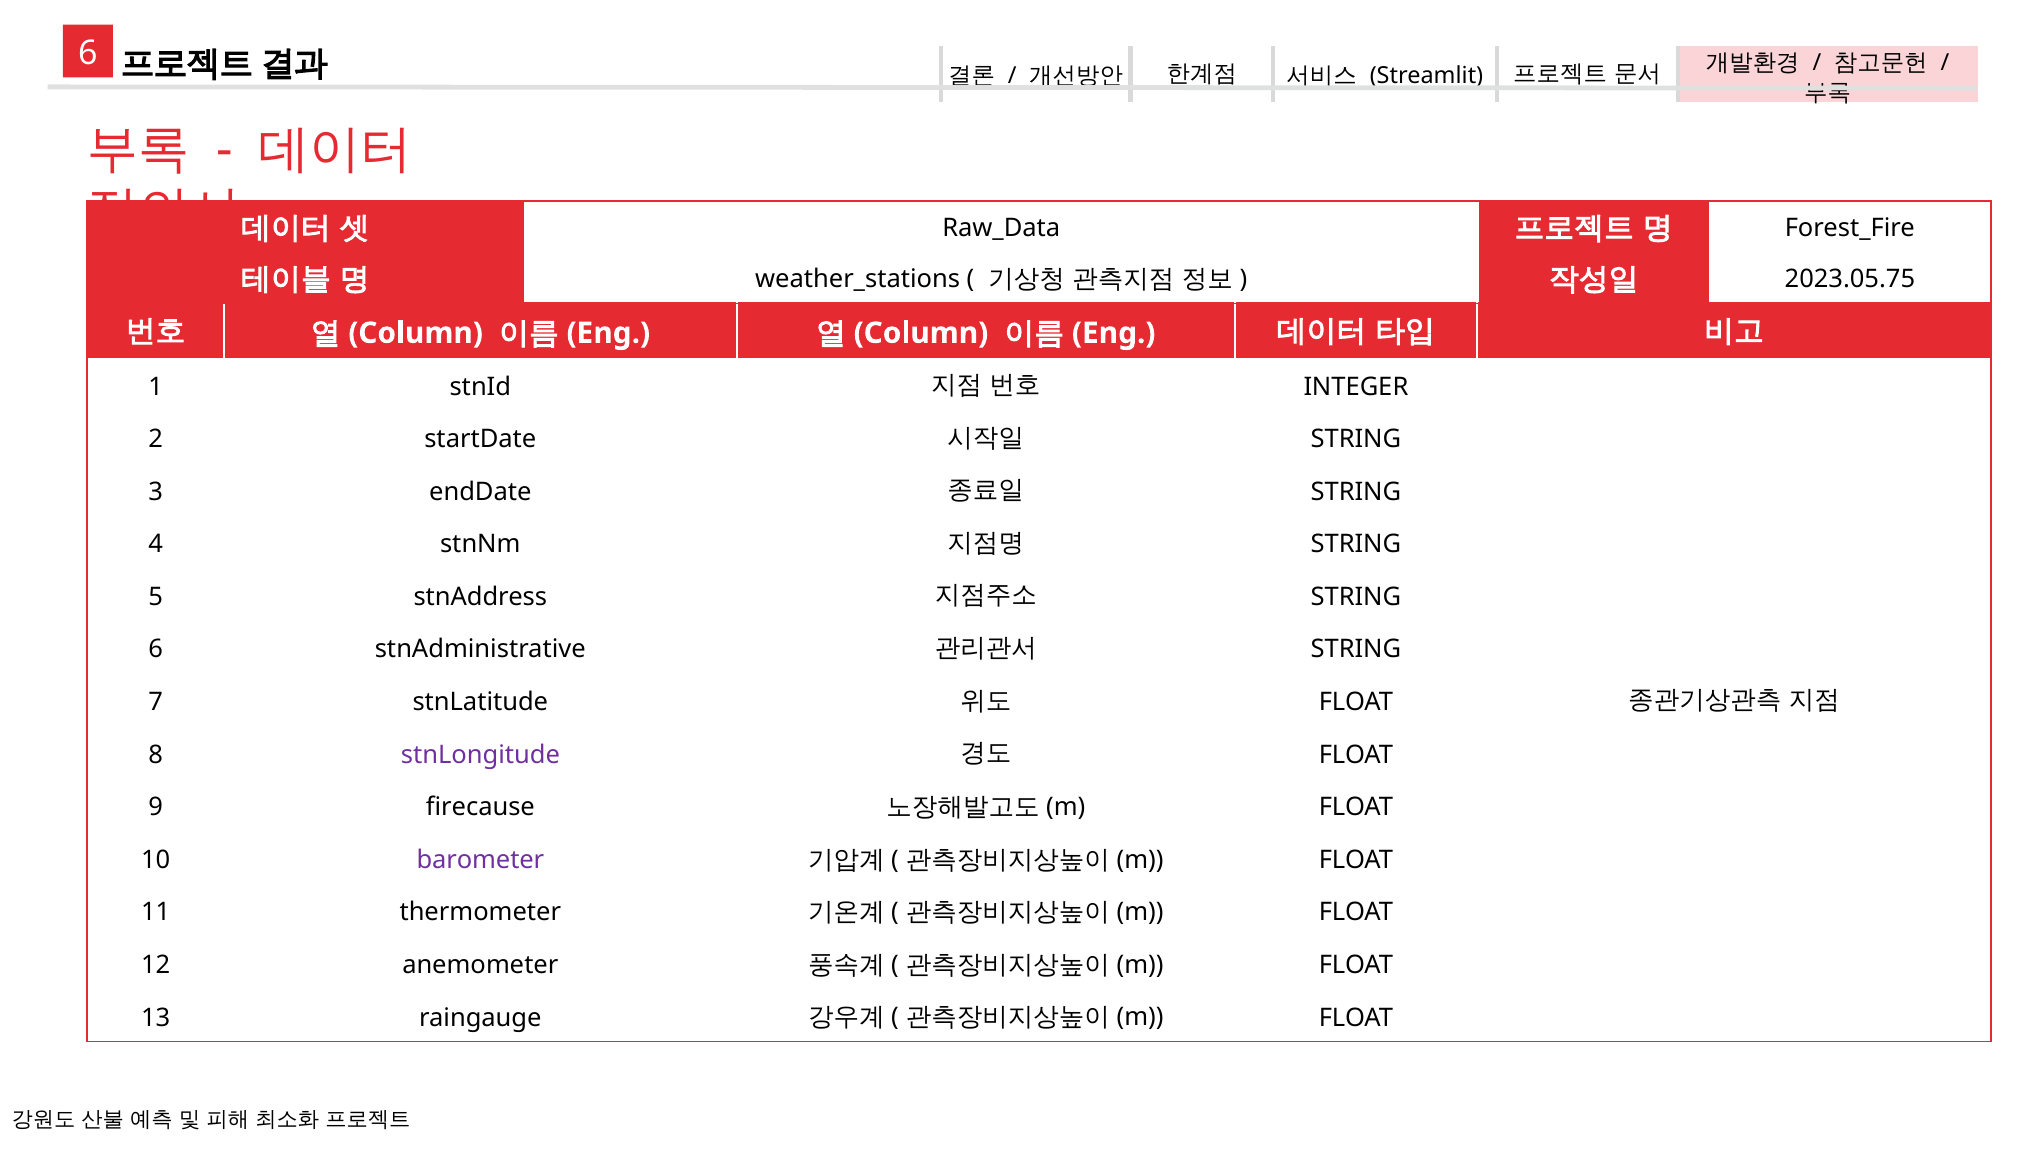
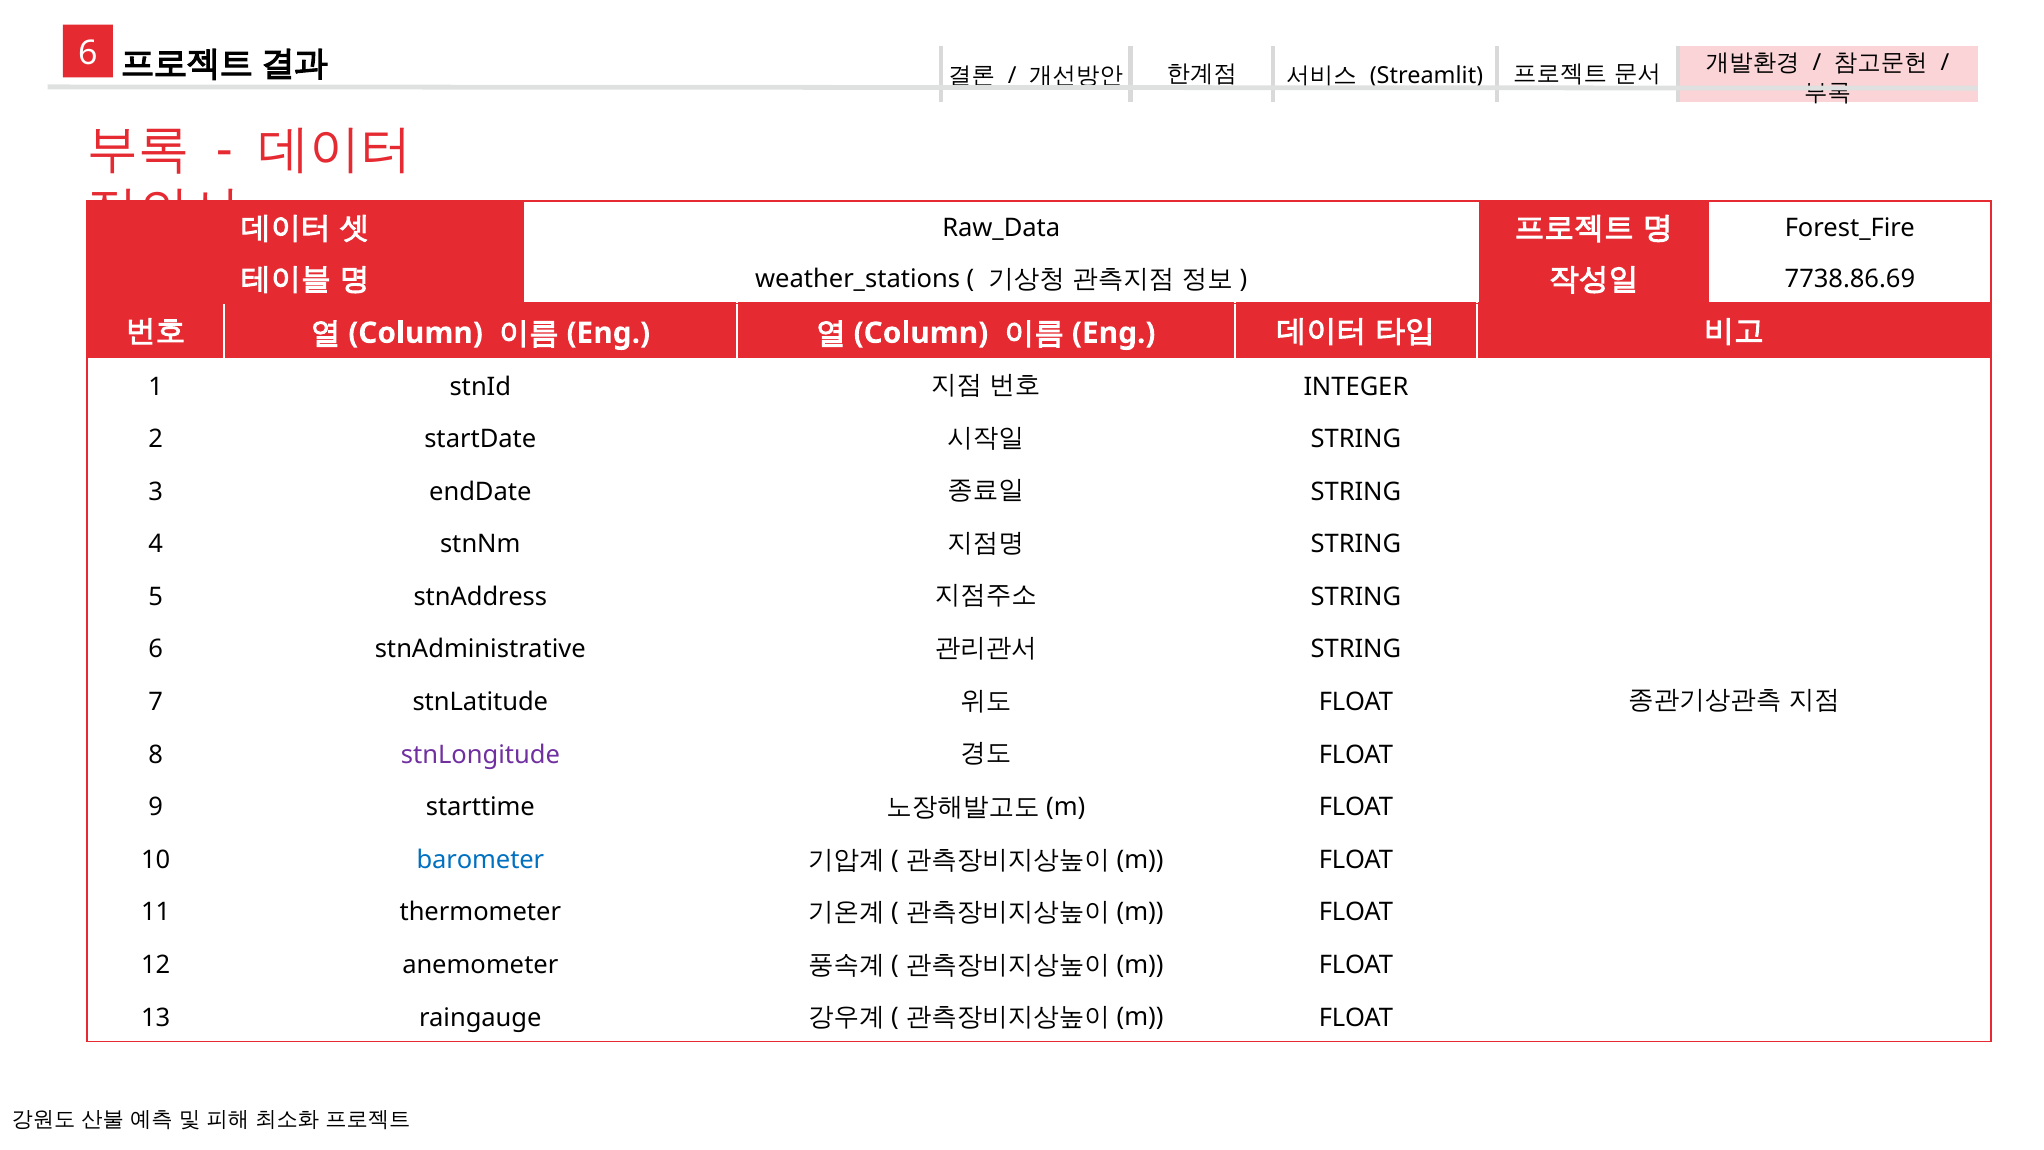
2023.05.75: 2023.05.75 -> 7738.86.69
firecause: firecause -> starttime
barometer colour: purple -> blue
